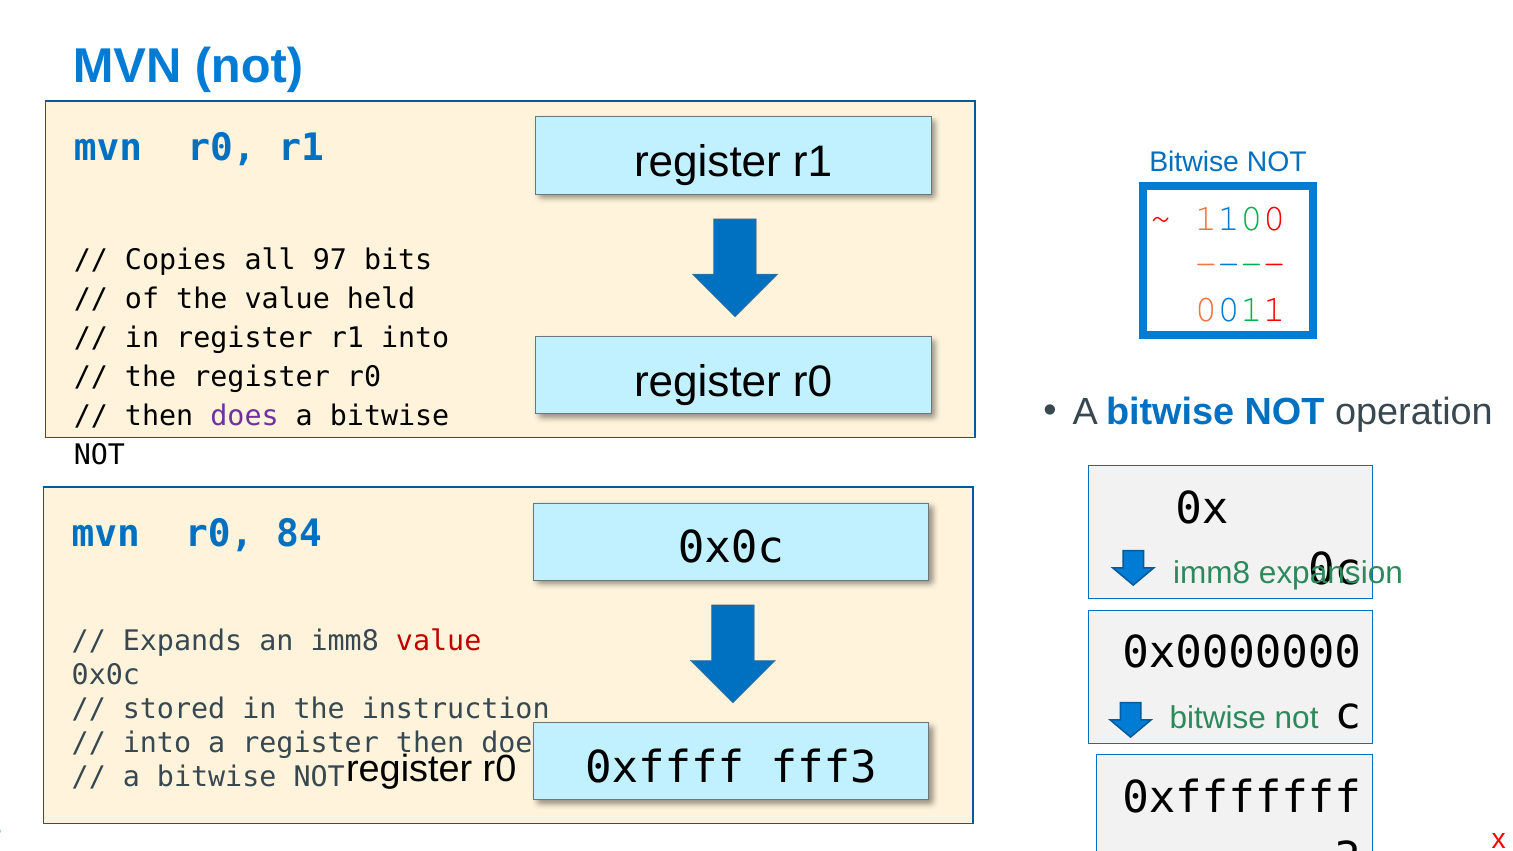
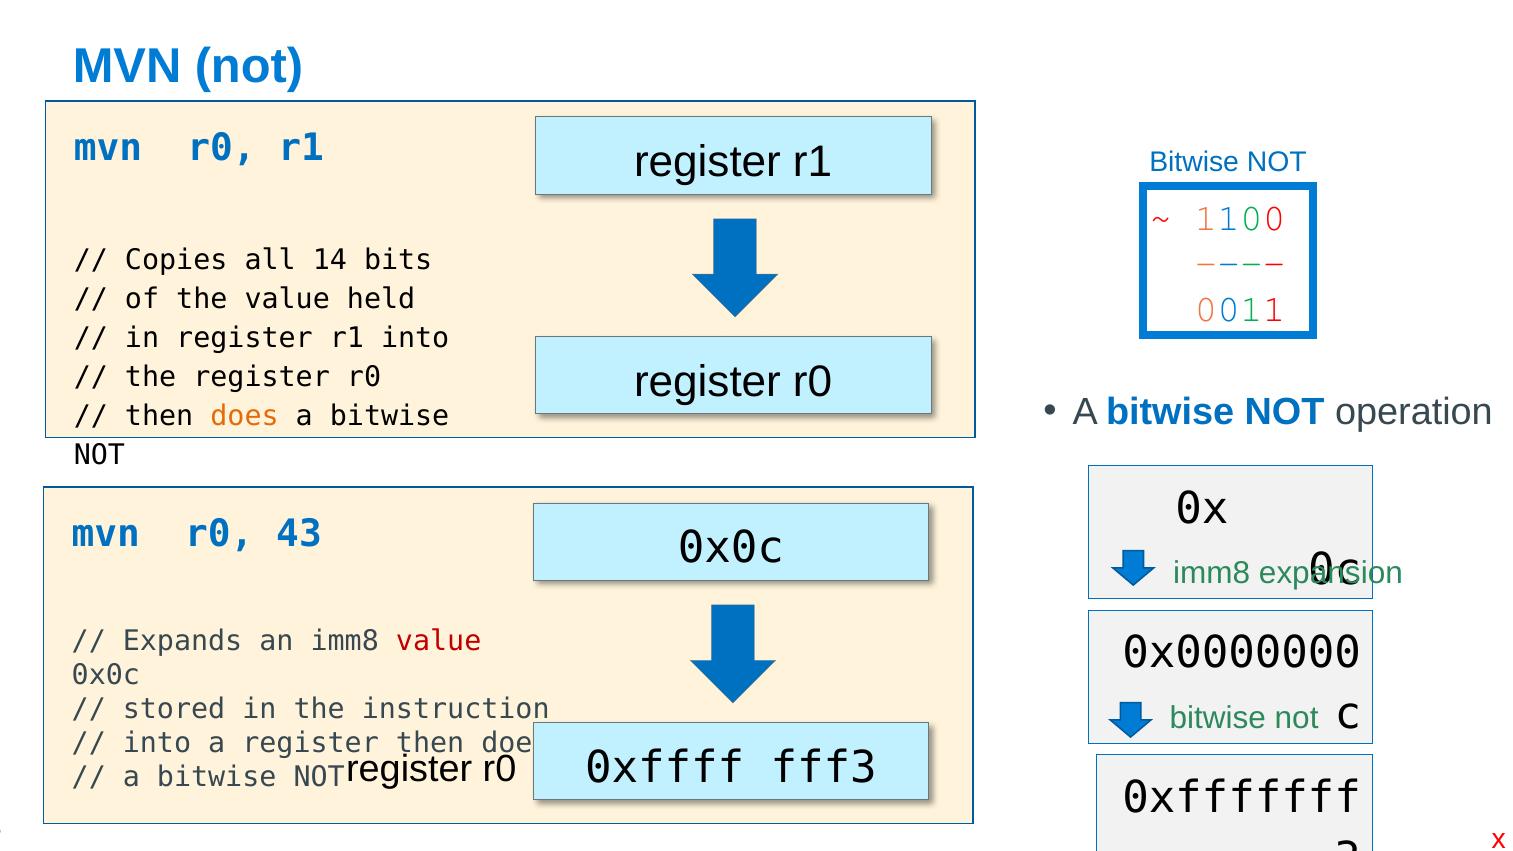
97: 97 -> 14
does at (245, 416) colour: purple -> orange
84: 84 -> 43
